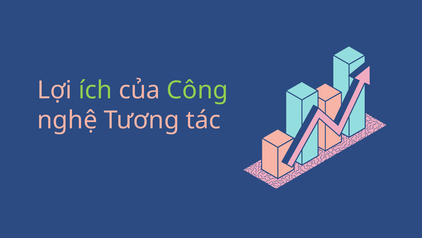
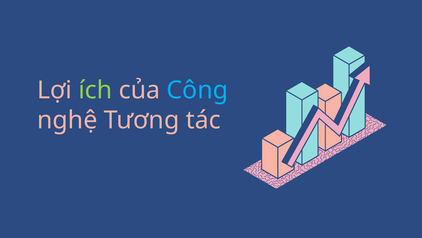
Công colour: light green -> light blue
